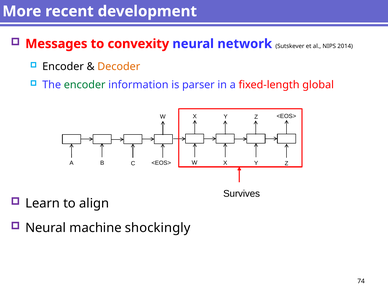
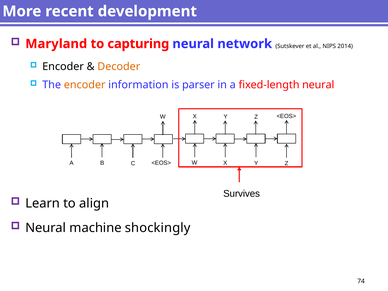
Messages: Messages -> Maryland
convexity: convexity -> capturing
encoder at (85, 85) colour: green -> orange
fixed-length global: global -> neural
